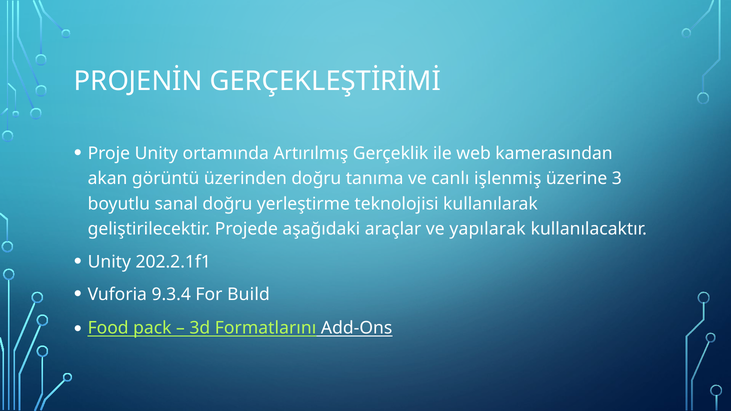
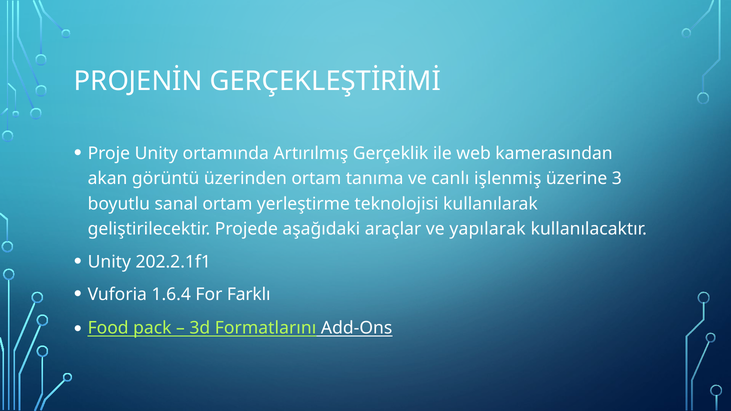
üzerinden doğru: doğru -> ortam
sanal doğru: doğru -> ortam
9.3.4: 9.3.4 -> 1.6.4
Build: Build -> Farklı
